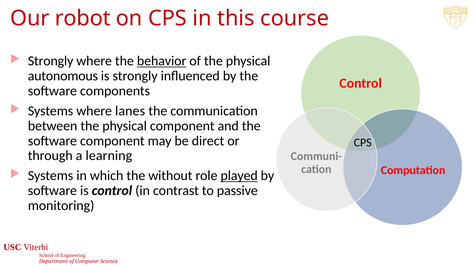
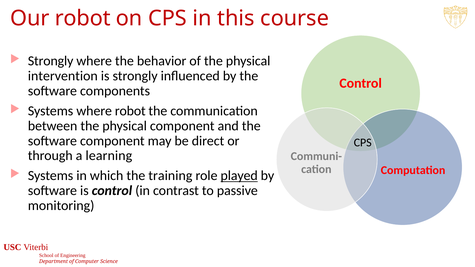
behavior underline: present -> none
autonomous: autonomous -> intervention
where lanes: lanes -> robot
without: without -> training
